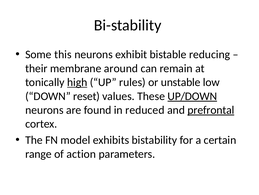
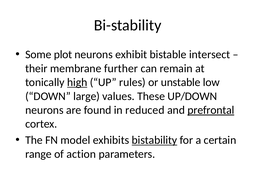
this: this -> plot
reducing: reducing -> intersect
around: around -> further
reset: reset -> large
UP/DOWN underline: present -> none
bistability underline: none -> present
